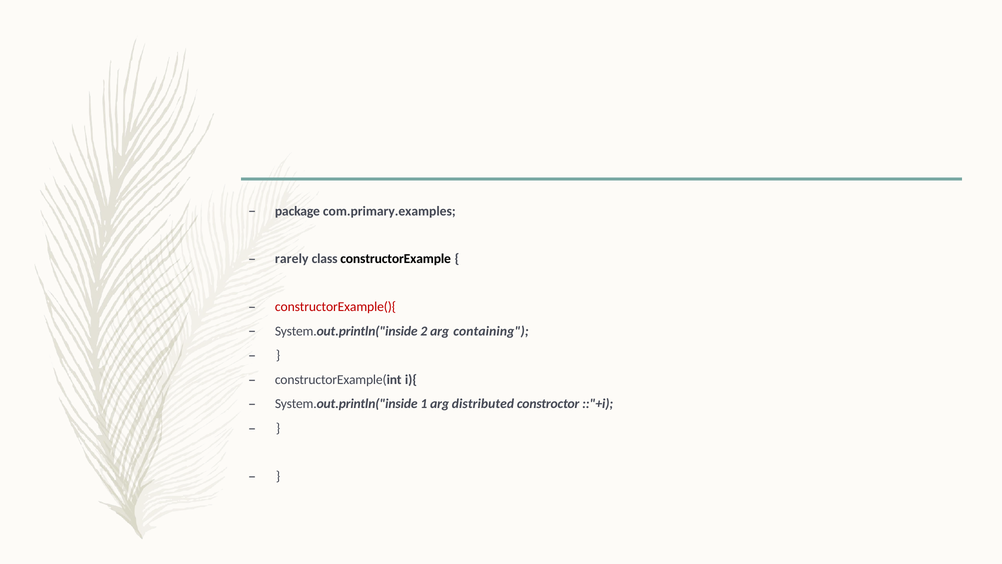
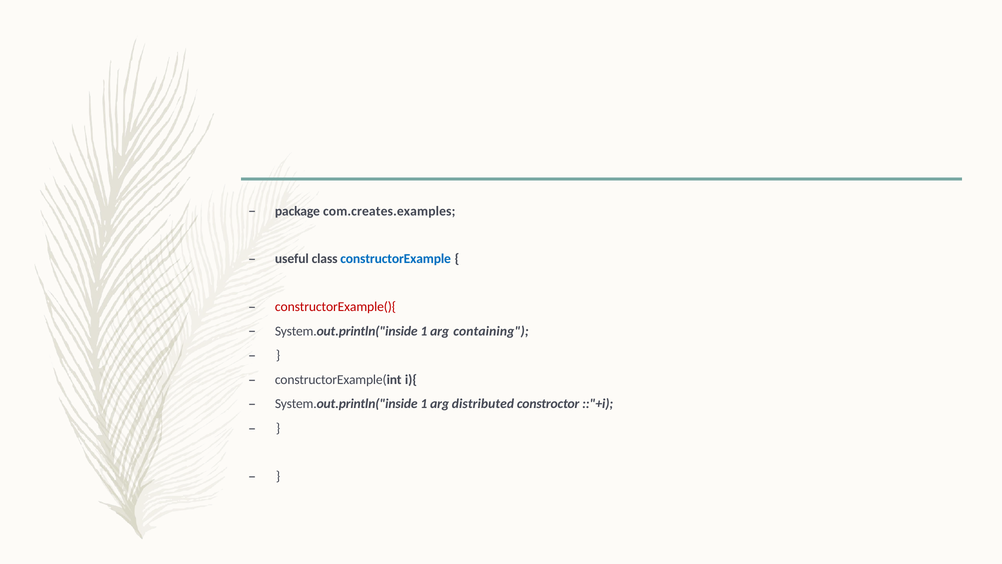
com.primary.examples: com.primary.examples -> com.creates.examples
rarely: rarely -> useful
constructorExample colour: black -> blue
2 at (424, 331): 2 -> 1
